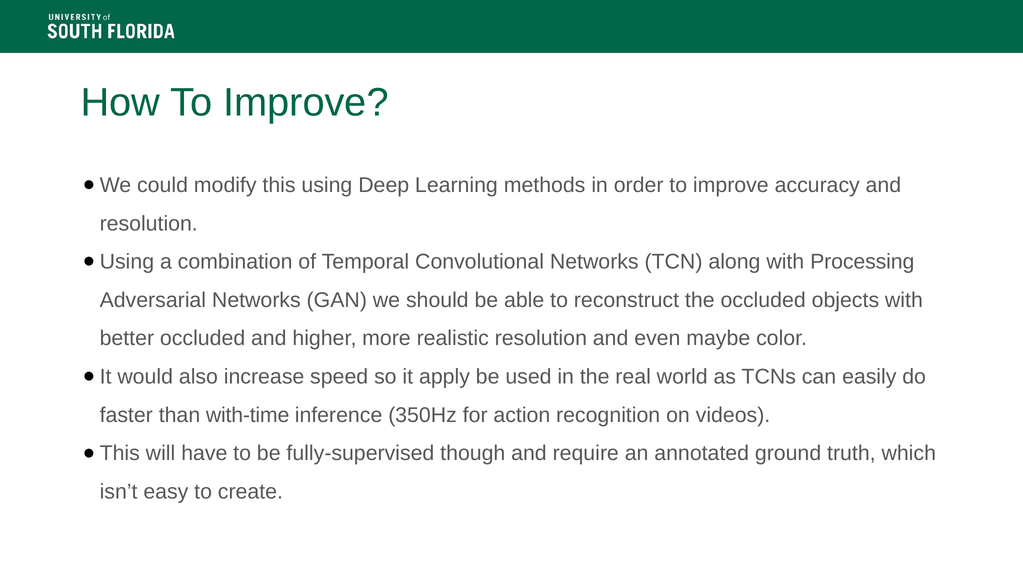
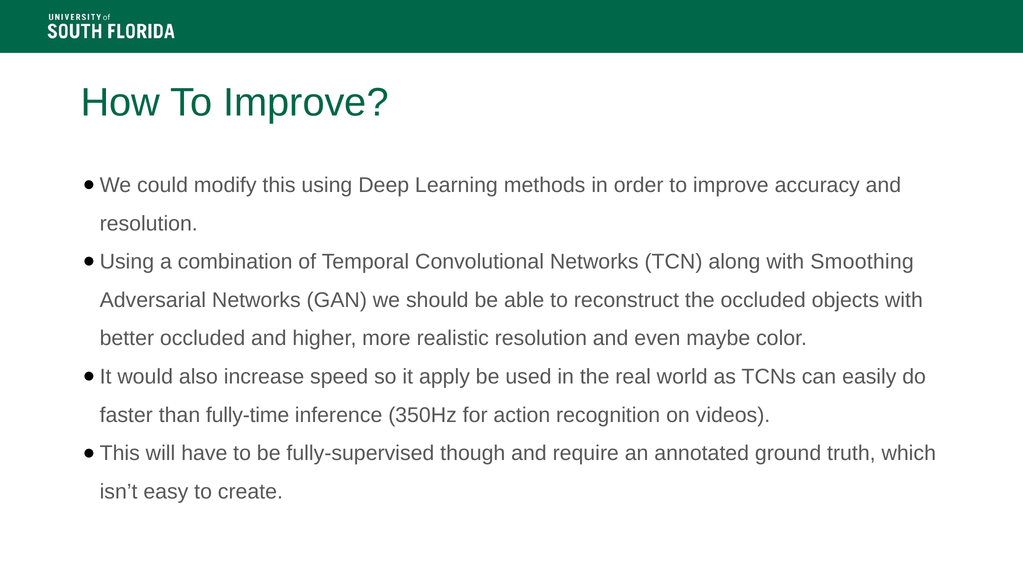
Processing: Processing -> Smoothing
with-time: with-time -> fully-time
